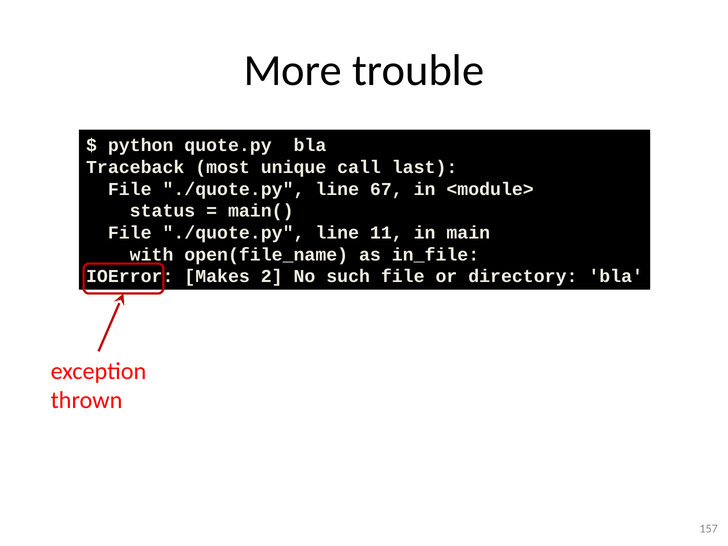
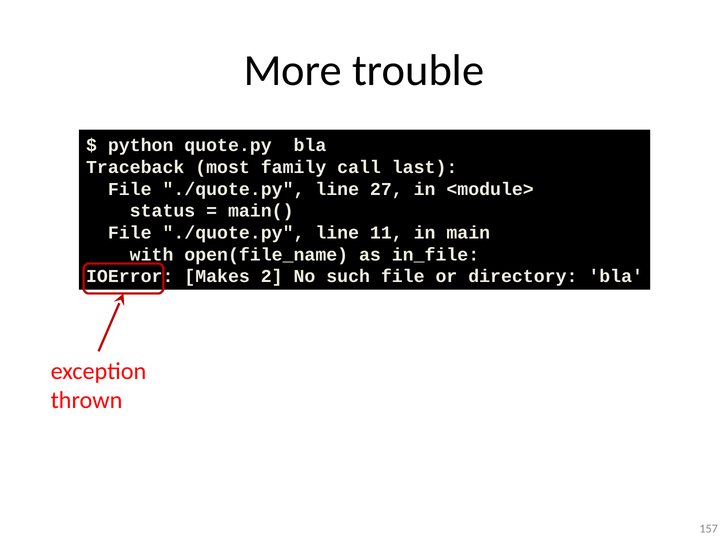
unique: unique -> family
67: 67 -> 27
